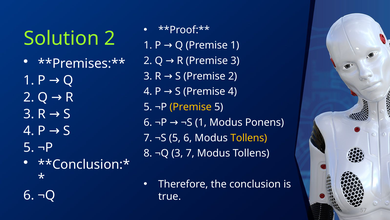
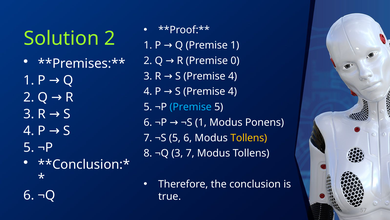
Premise 3: 3 -> 0
R S Premise 2: 2 -> 4
Premise at (191, 107) colour: yellow -> light blue
